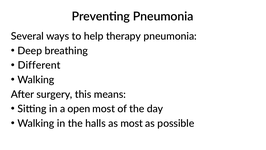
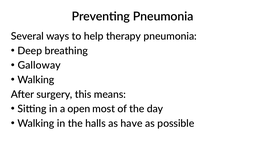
Different: Different -> Galloway
as most: most -> have
